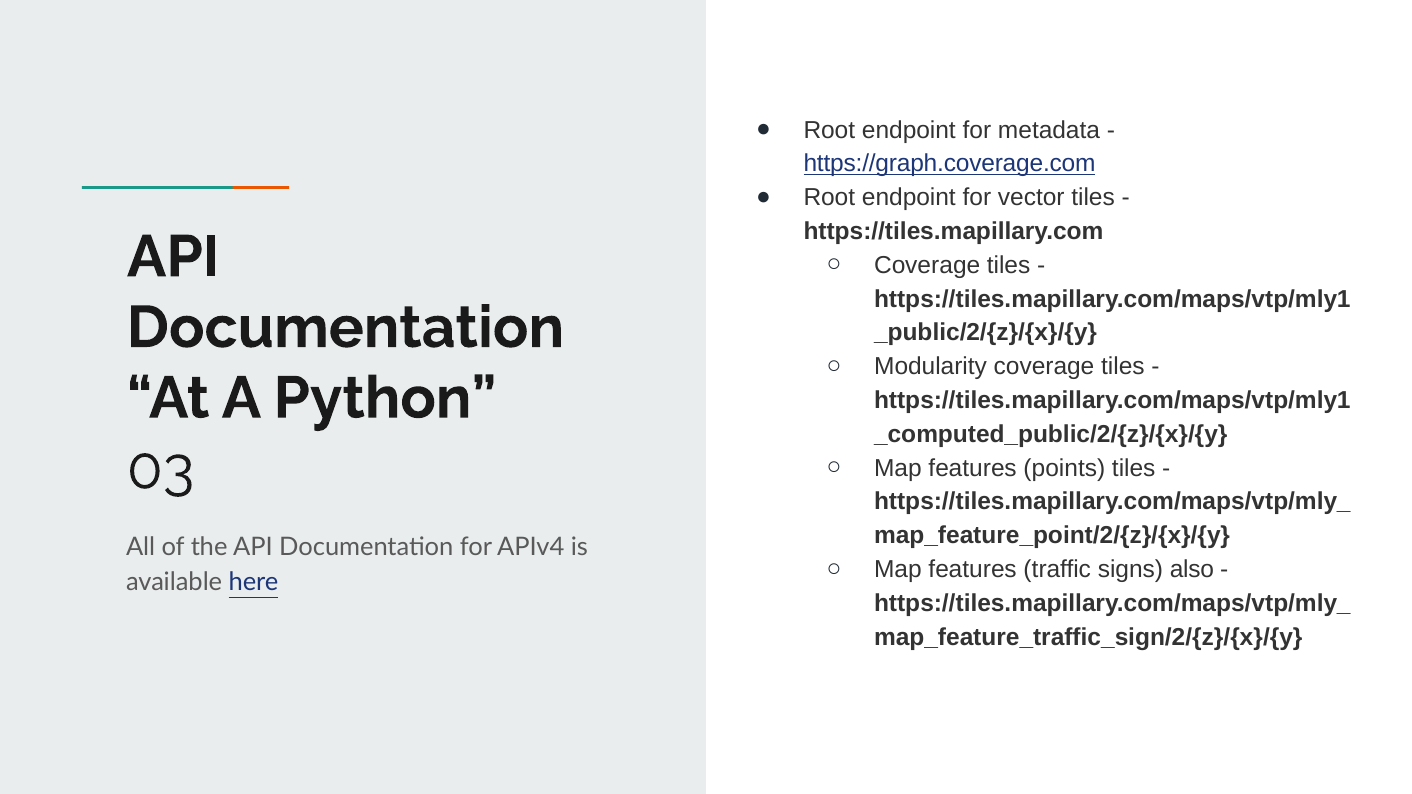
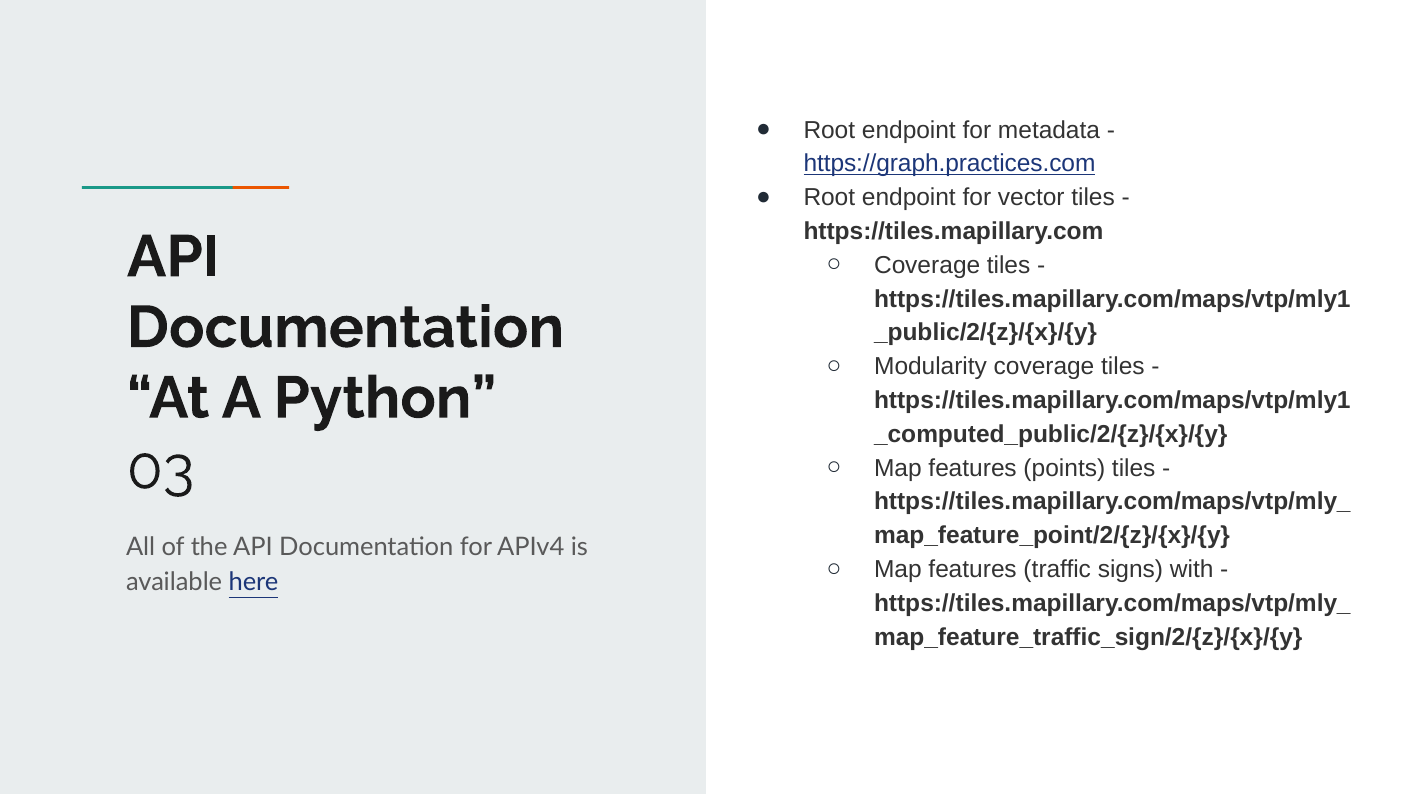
https://graph.coverage.com: https://graph.coverage.com -> https://graph.practices.com
also: also -> with
